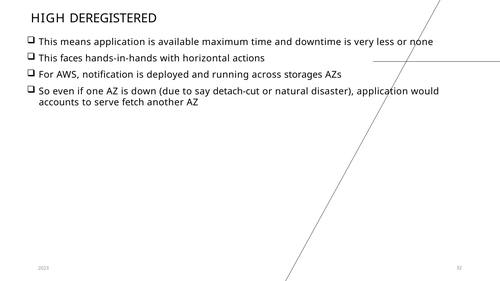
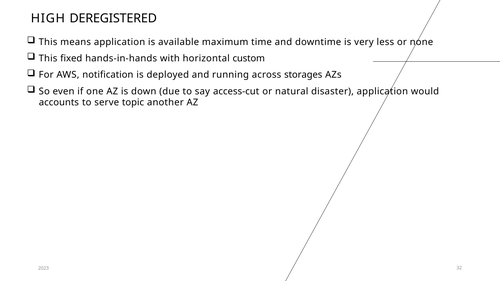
faces: faces -> fixed
actions: actions -> custom
detach-cut: detach-cut -> access-cut
fetch: fetch -> topic
